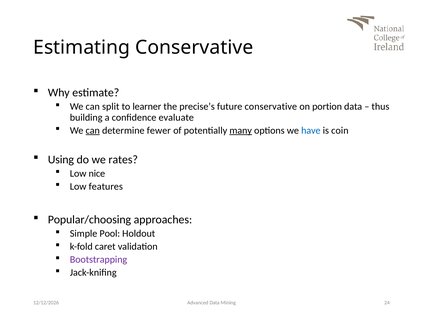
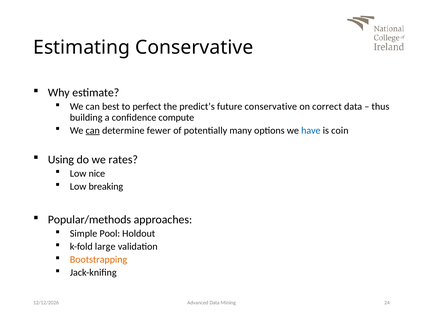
split: split -> best
learner: learner -> perfect
precise’s: precise’s -> predict’s
portion: portion -> correct
evaluate: evaluate -> compute
many underline: present -> none
features: features -> breaking
Popular/choosing: Popular/choosing -> Popular/methods
caret: caret -> large
Bootstrapping colour: purple -> orange
